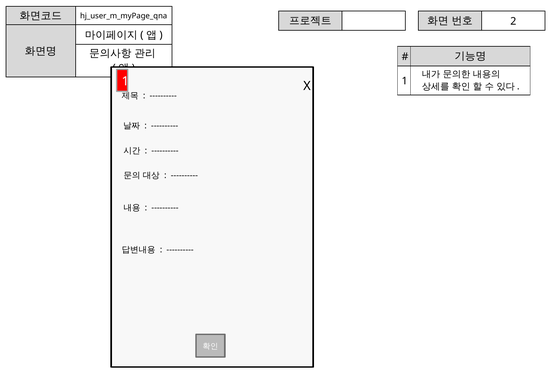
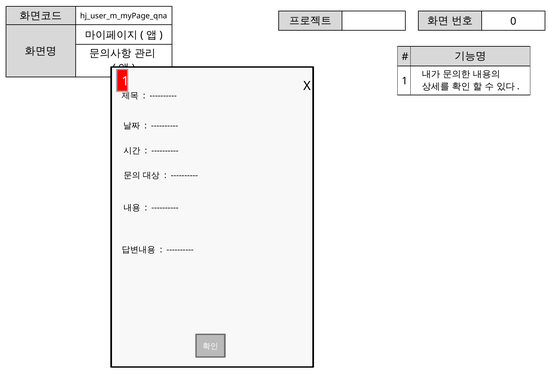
2: 2 -> 0
